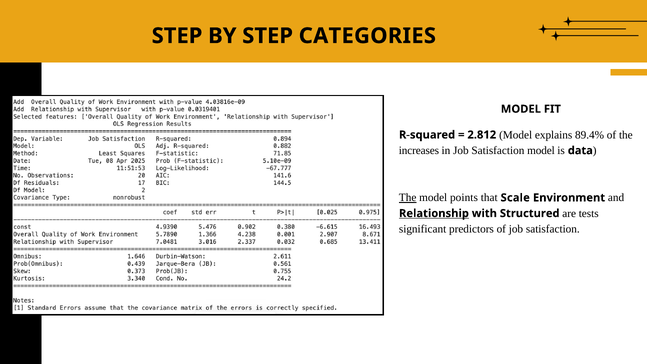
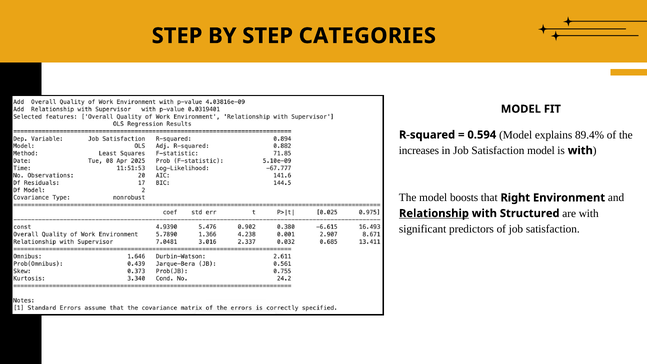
2.812: 2.812 -> 0.594
is data: data -> with
The at (408, 198) underline: present -> none
points: points -> boosts
Scale: Scale -> Right
are tests: tests -> with
